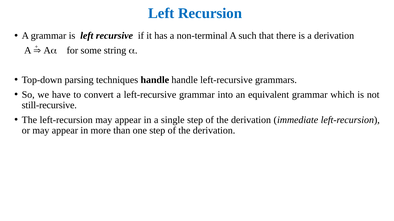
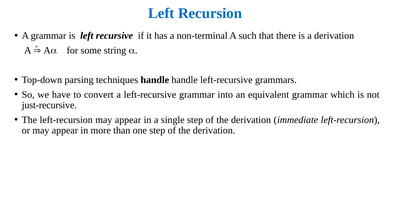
still-recursive: still-recursive -> just-recursive
